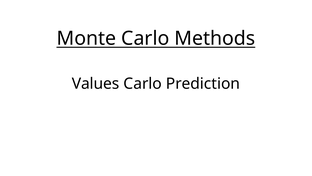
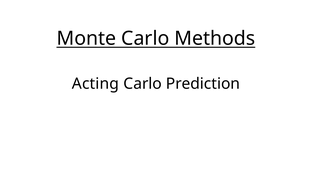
Values: Values -> Acting
